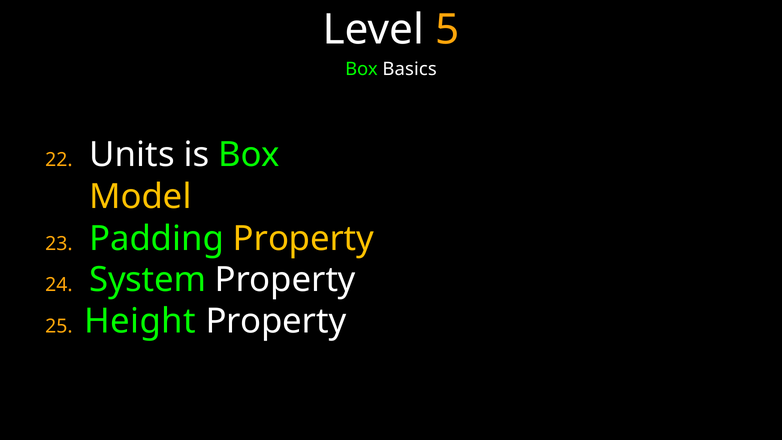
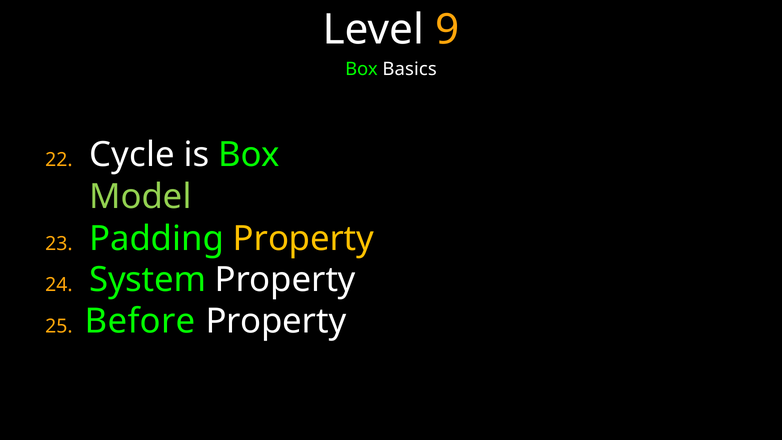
5: 5 -> 9
Units: Units -> Cycle
Model colour: yellow -> light green
Height: Height -> Before
